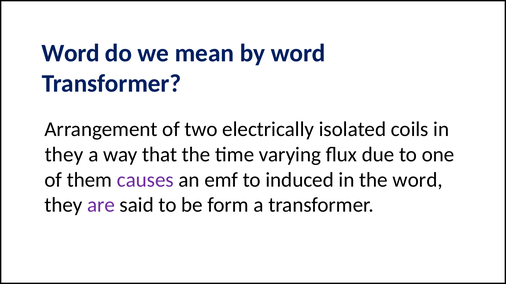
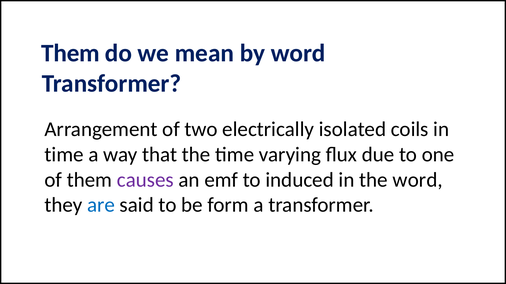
Word at (71, 53): Word -> Them
they at (64, 155): they -> time
are colour: purple -> blue
